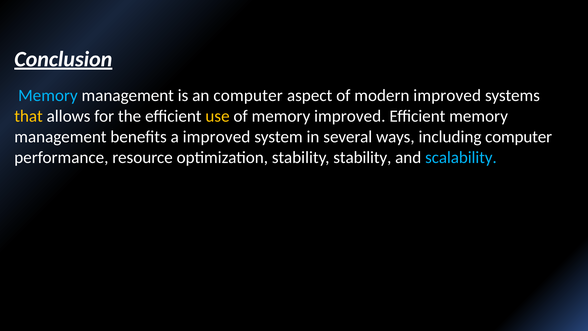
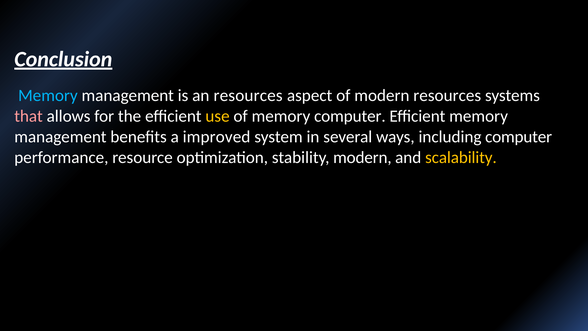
an computer: computer -> resources
modern improved: improved -> resources
that colour: yellow -> pink
memory improved: improved -> computer
stability stability: stability -> modern
scalability colour: light blue -> yellow
